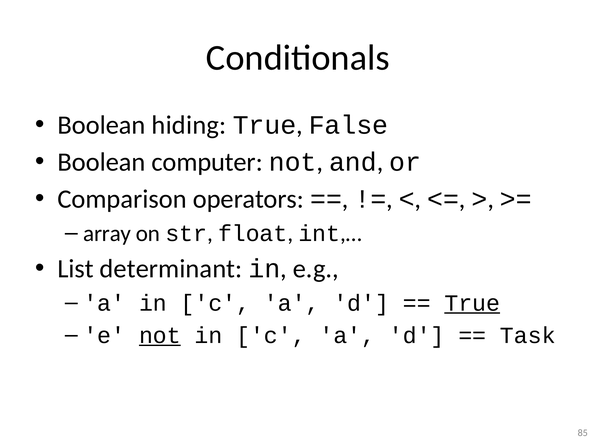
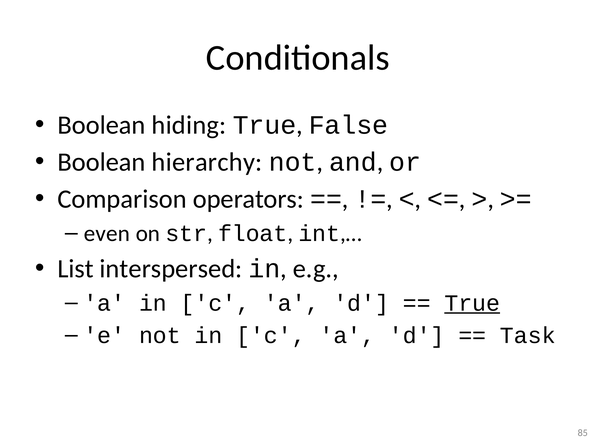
computer: computer -> hierarchy
array: array -> even
determinant: determinant -> interspersed
not at (160, 335) underline: present -> none
